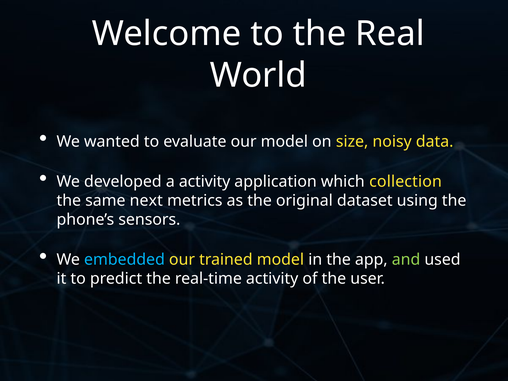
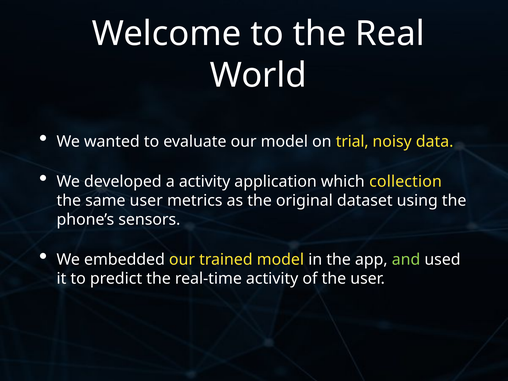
size: size -> trial
same next: next -> user
embedded colour: light blue -> white
